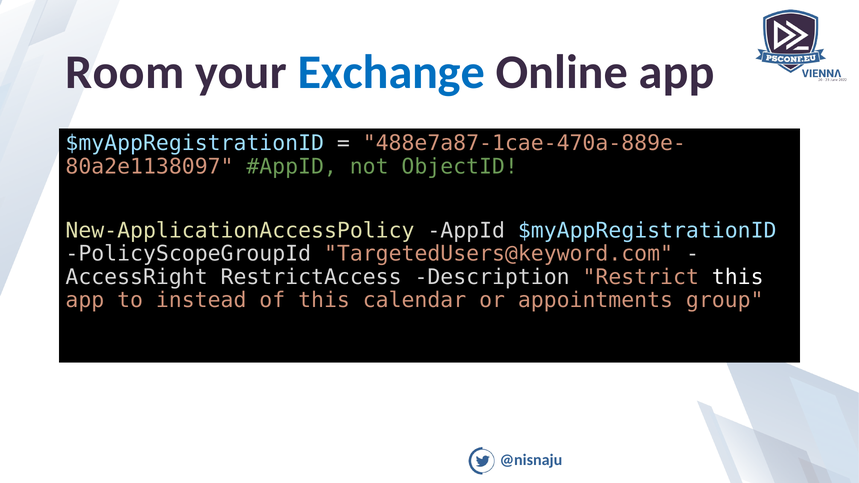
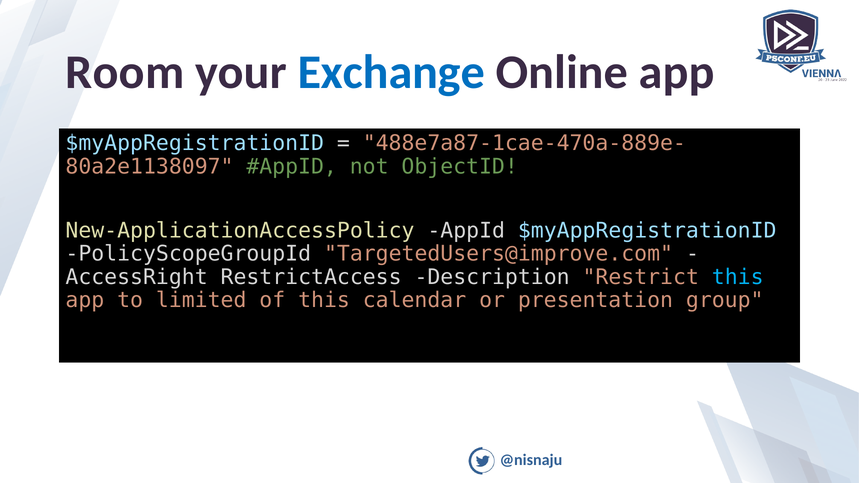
TargetedUsers@keyword.com: TargetedUsers@keyword.com -> TargetedUsers@improve.com
this at (738, 277) colour: white -> light blue
instead: instead -> limited
appointments: appointments -> presentation
